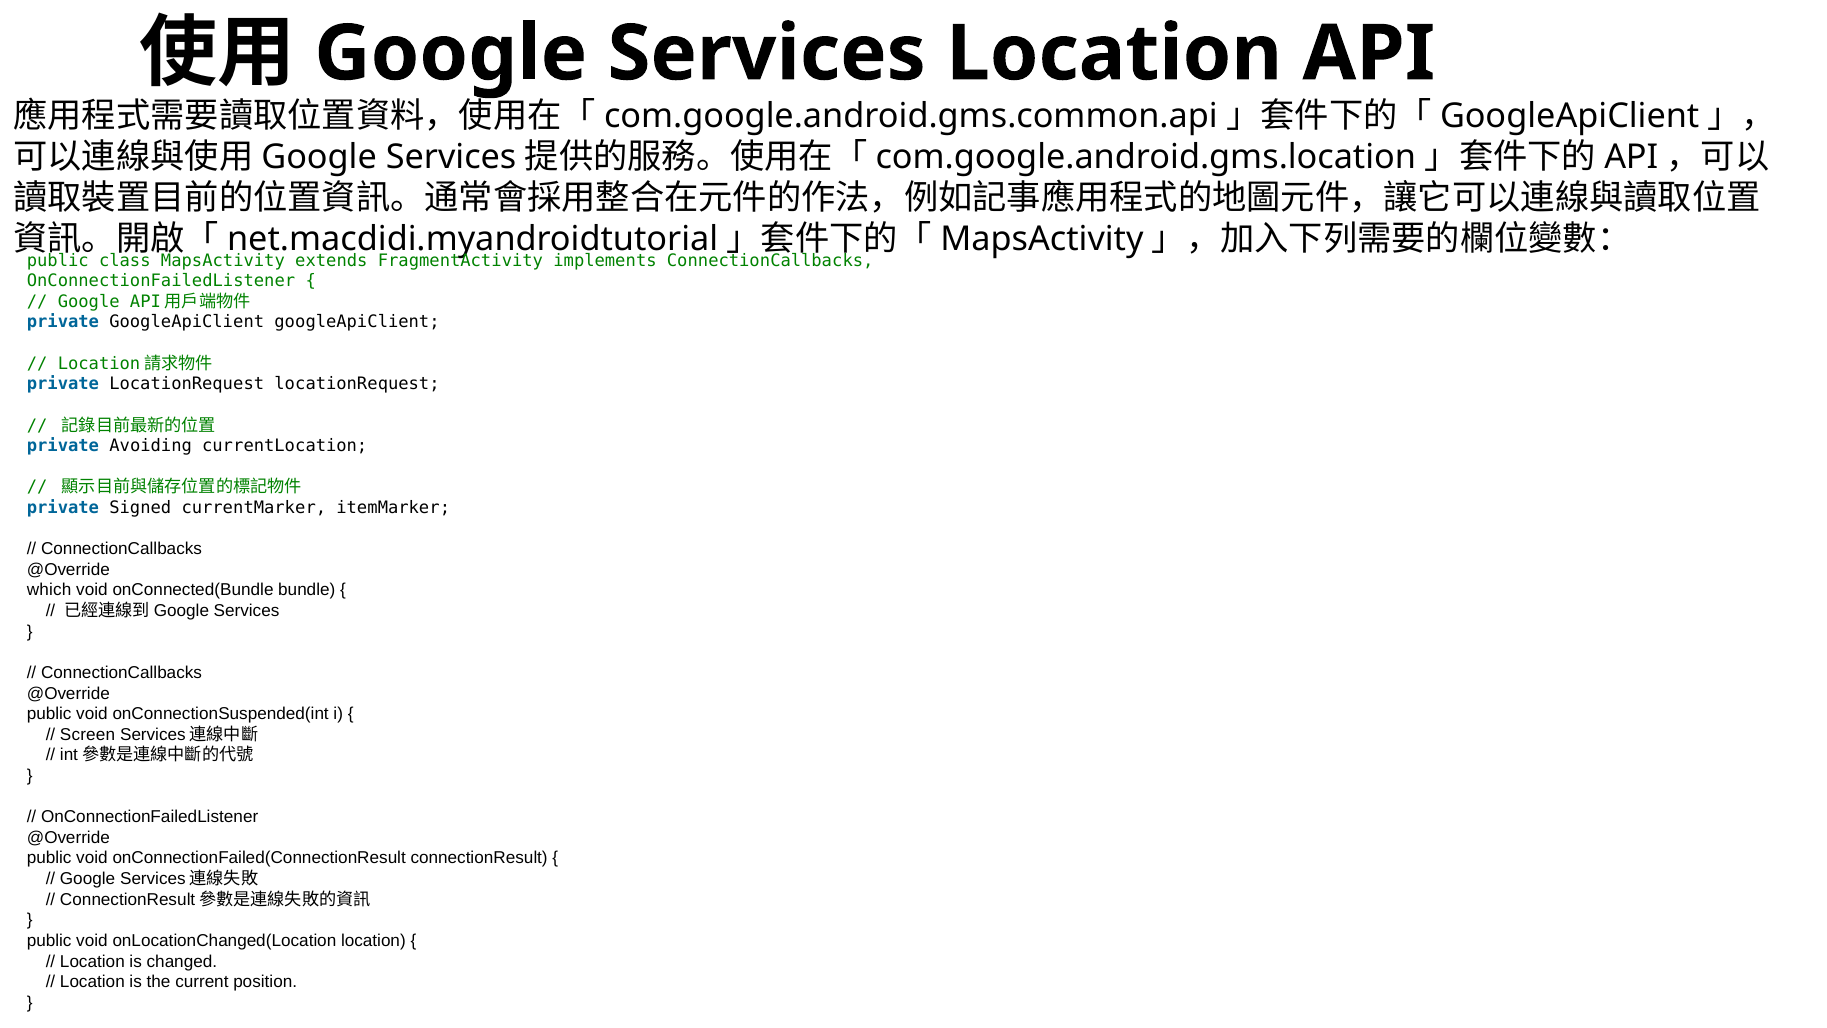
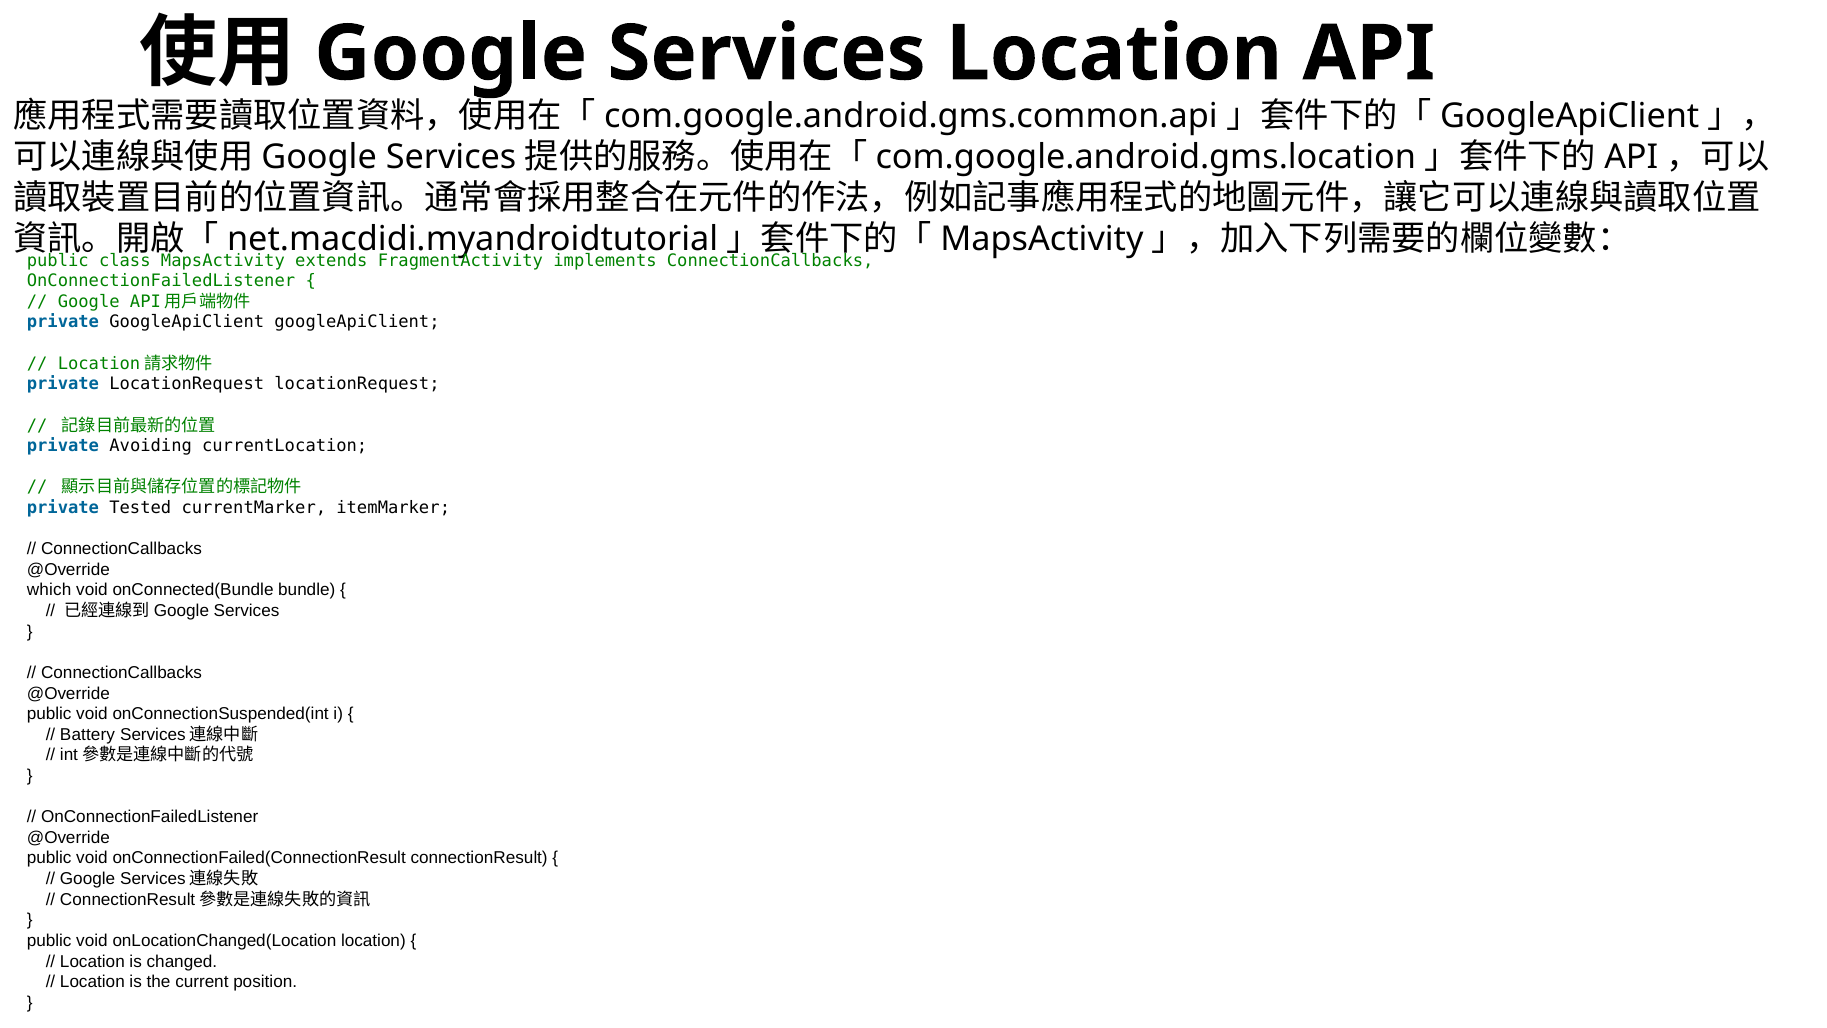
Signed: Signed -> Tested
Screen: Screen -> Battery
